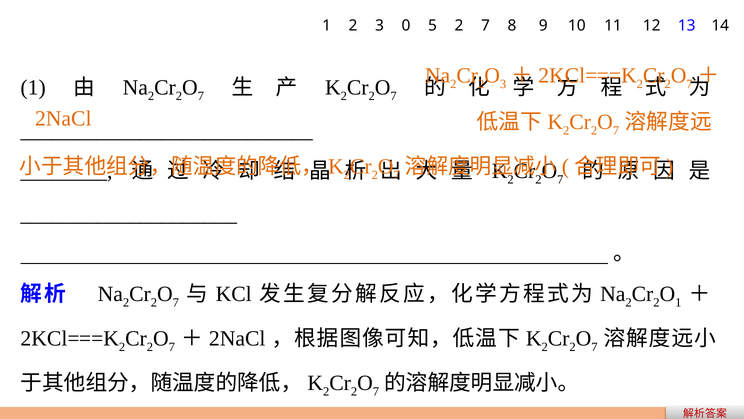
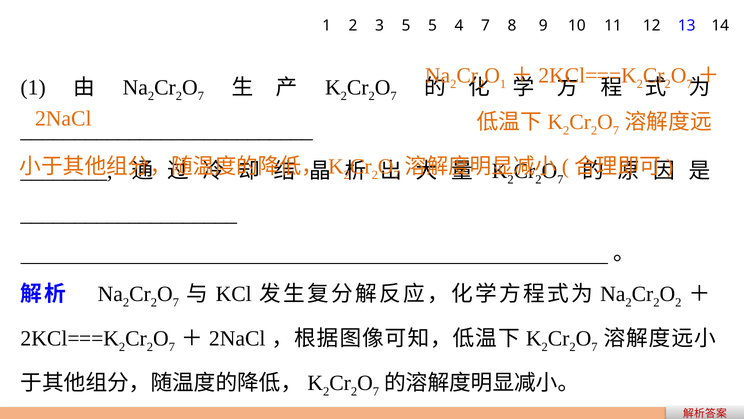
3 0: 0 -> 5
5 2: 2 -> 4
3 at (503, 84): 3 -> 1
1 at (678, 302): 1 -> 2
